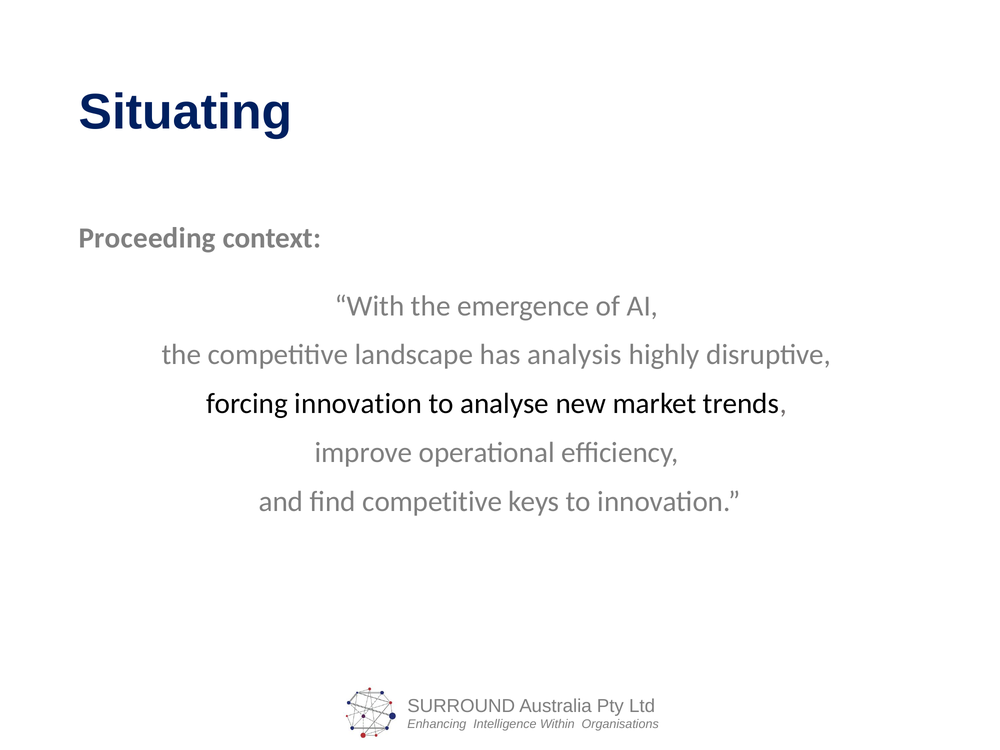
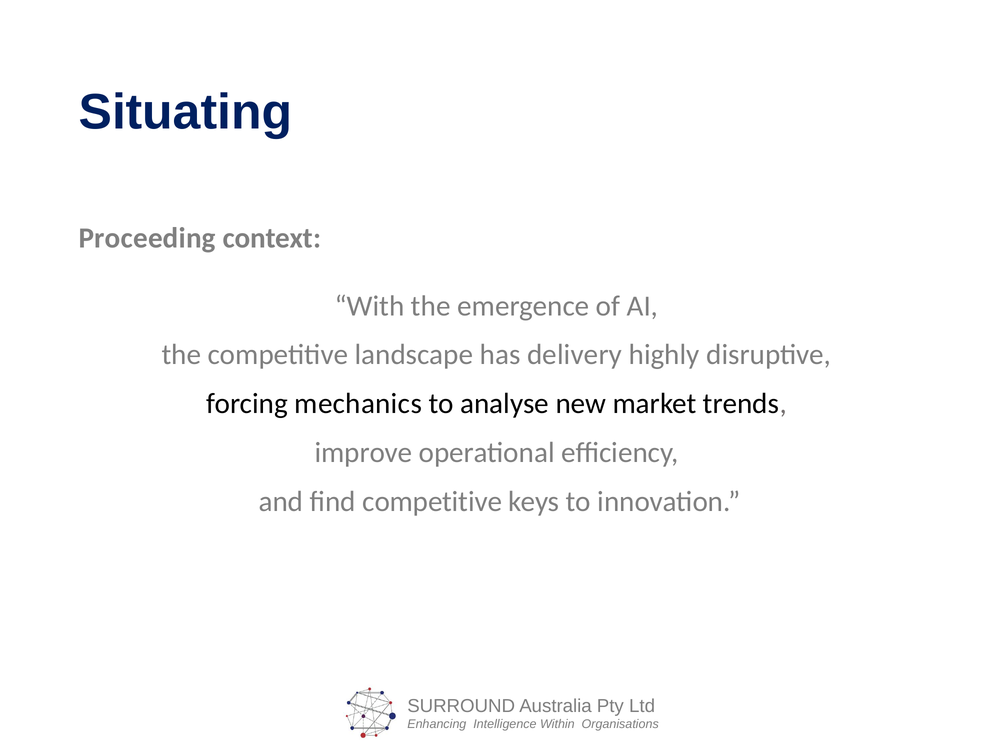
analysis: analysis -> delivery
forcing innovation: innovation -> mechanics
